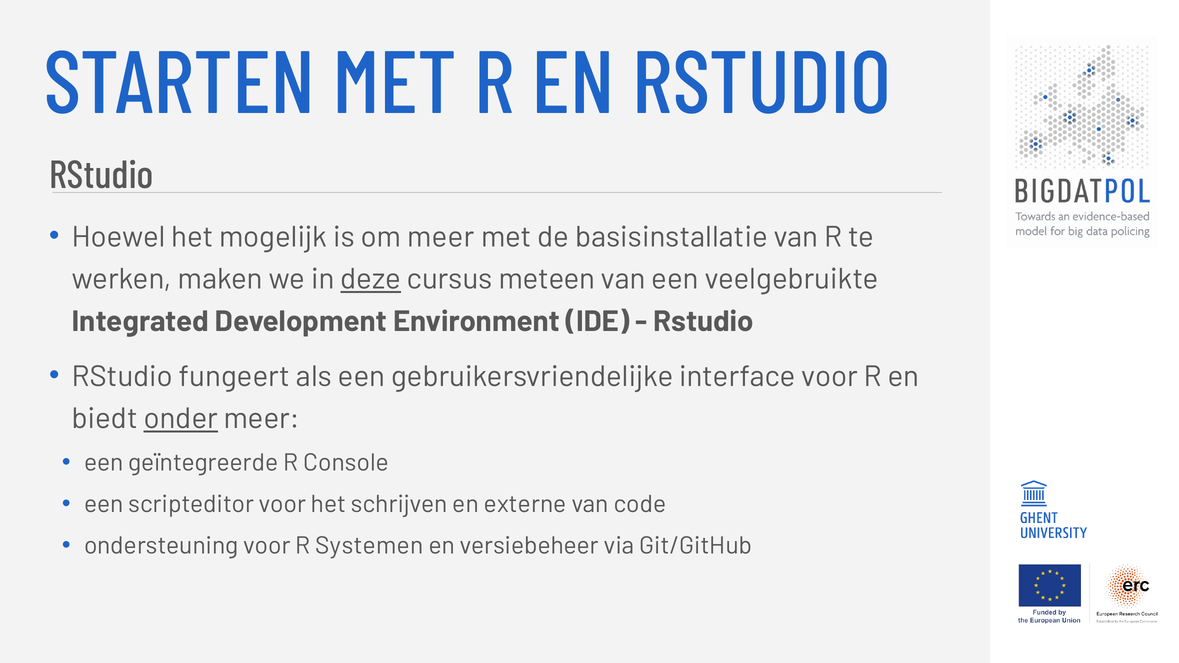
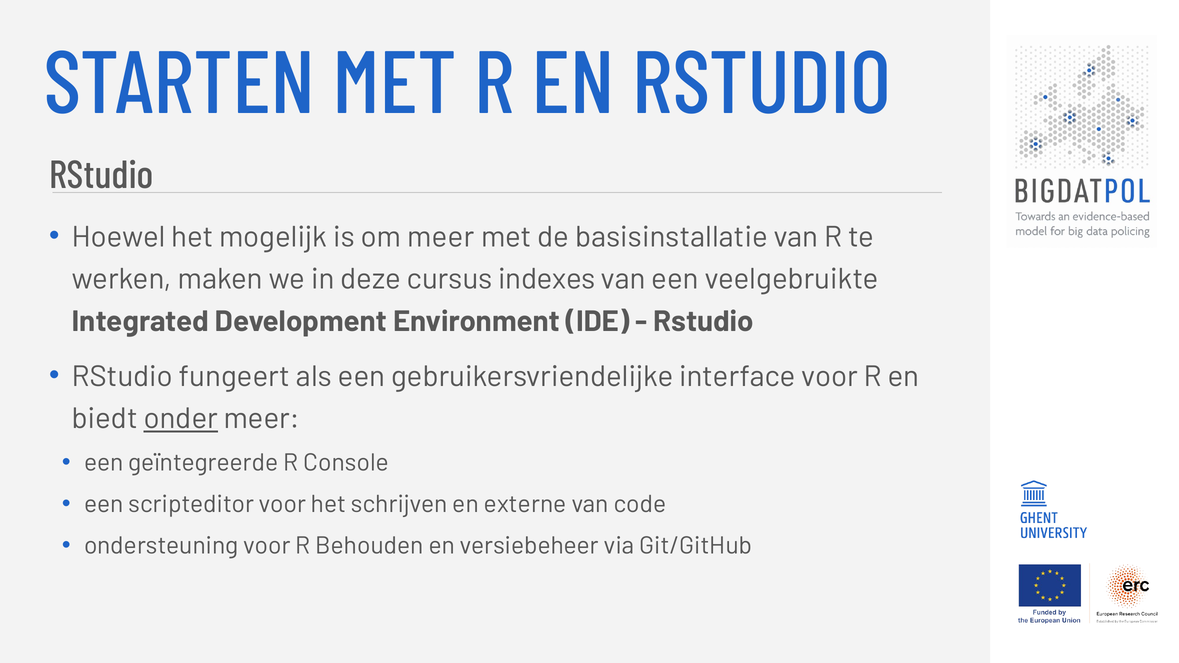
deze underline: present -> none
meteen: meteen -> indexes
Systemen: Systemen -> Behouden
